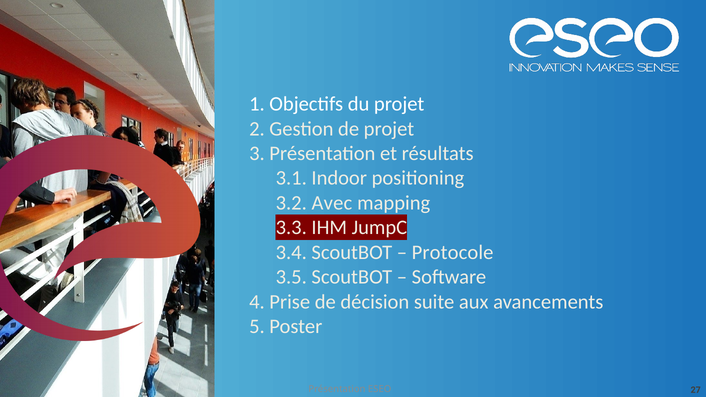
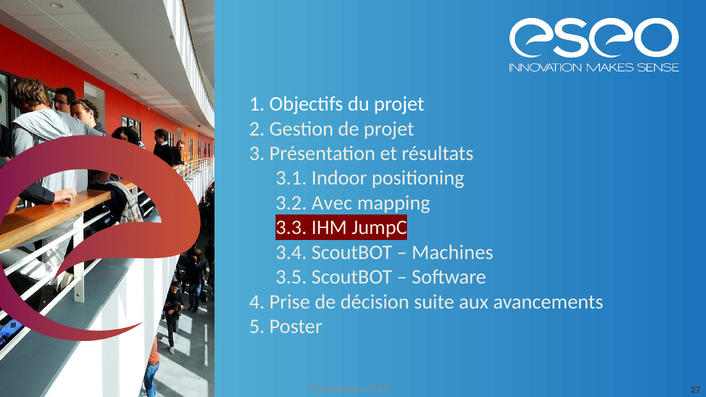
Protocole: Protocole -> Machines
